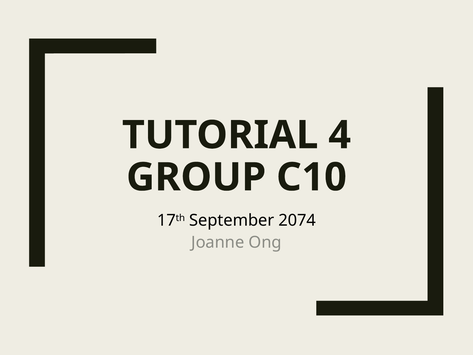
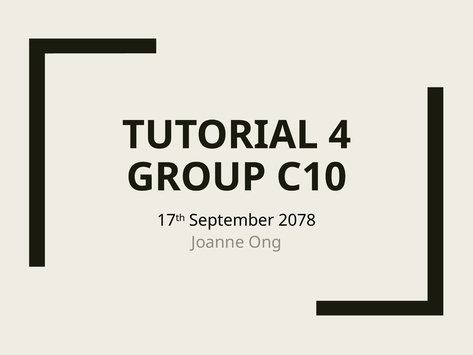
2074: 2074 -> 2078
